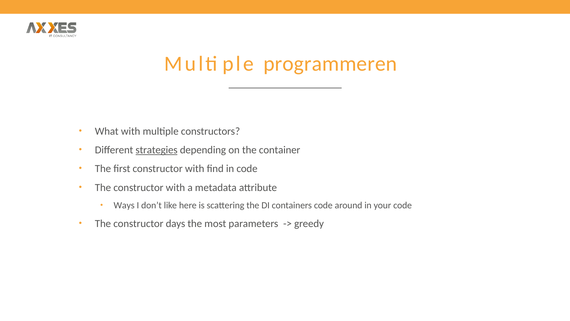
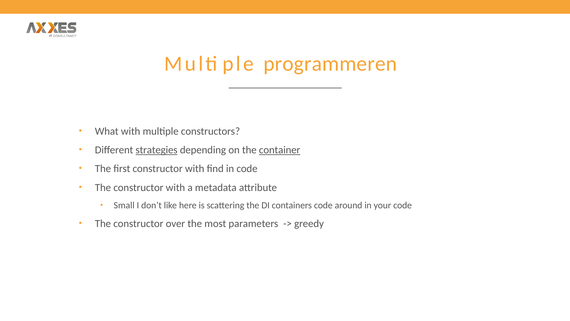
container underline: none -> present
Ways: Ways -> Small
days: days -> over
